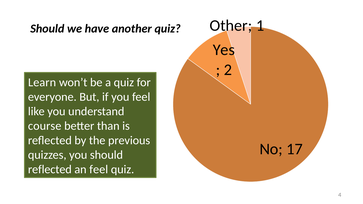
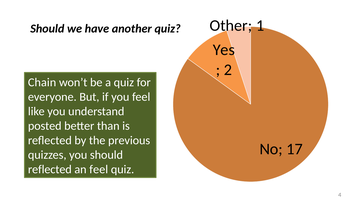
Learn: Learn -> Chain
course: course -> posted
